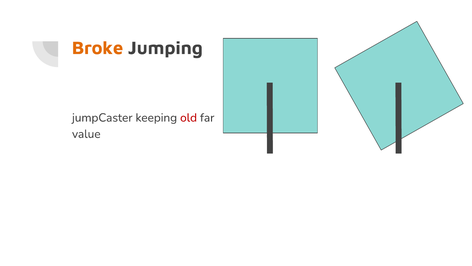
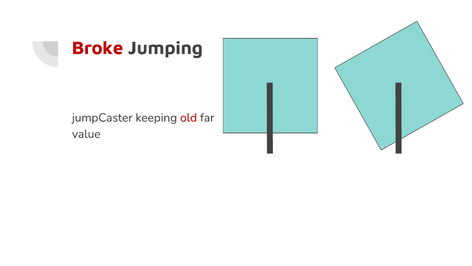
Broke colour: orange -> red
